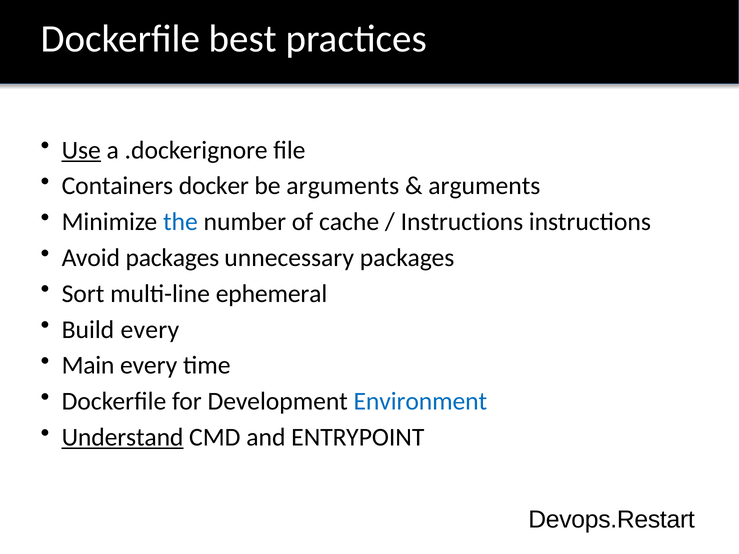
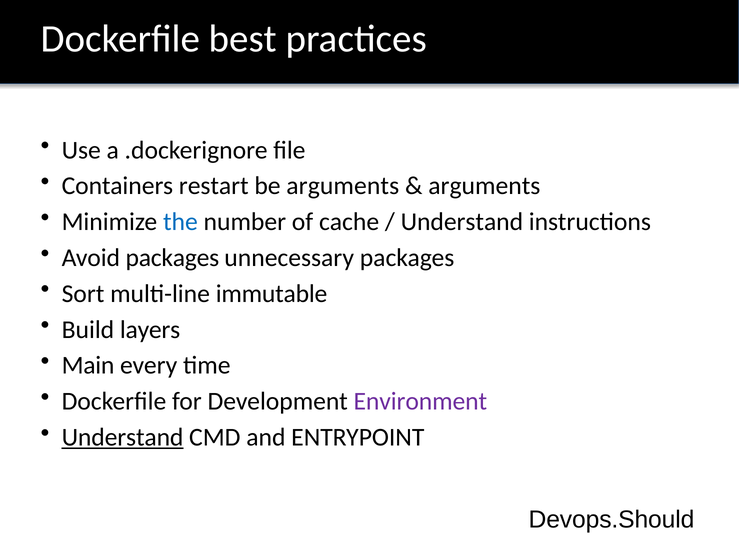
Use underline: present -> none
docker: docker -> restart
Instructions at (462, 222): Instructions -> Understand
ephemeral: ephemeral -> immutable
Build every: every -> layers
Environment colour: blue -> purple
Devops.Restart: Devops.Restart -> Devops.Should
